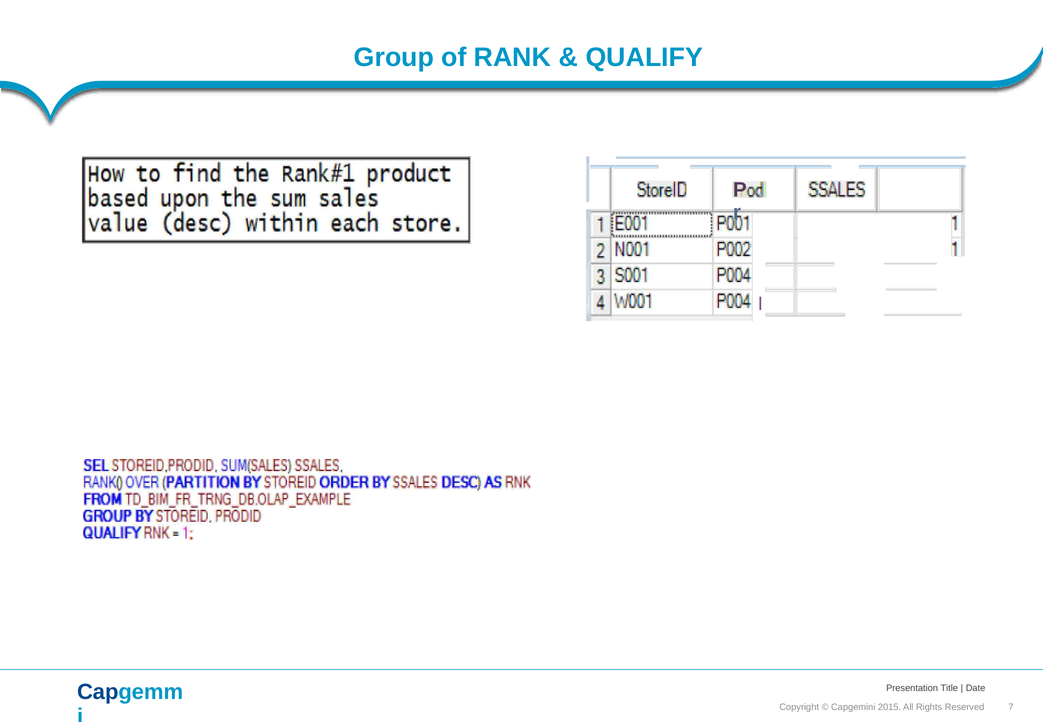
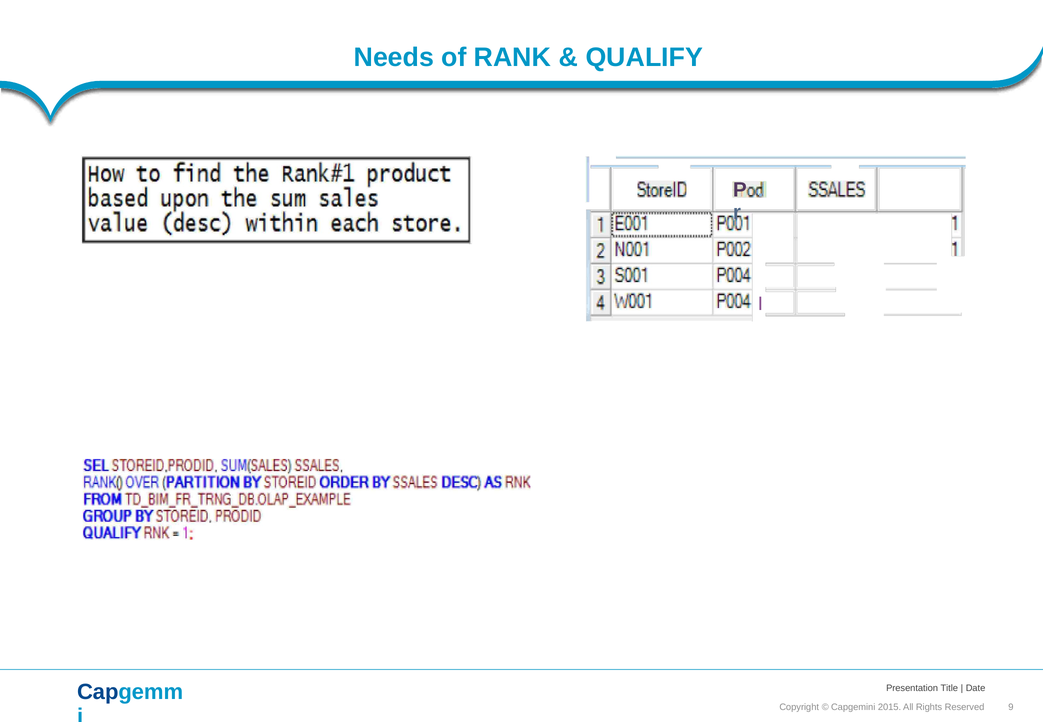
Group: Group -> Needs
7: 7 -> 9
